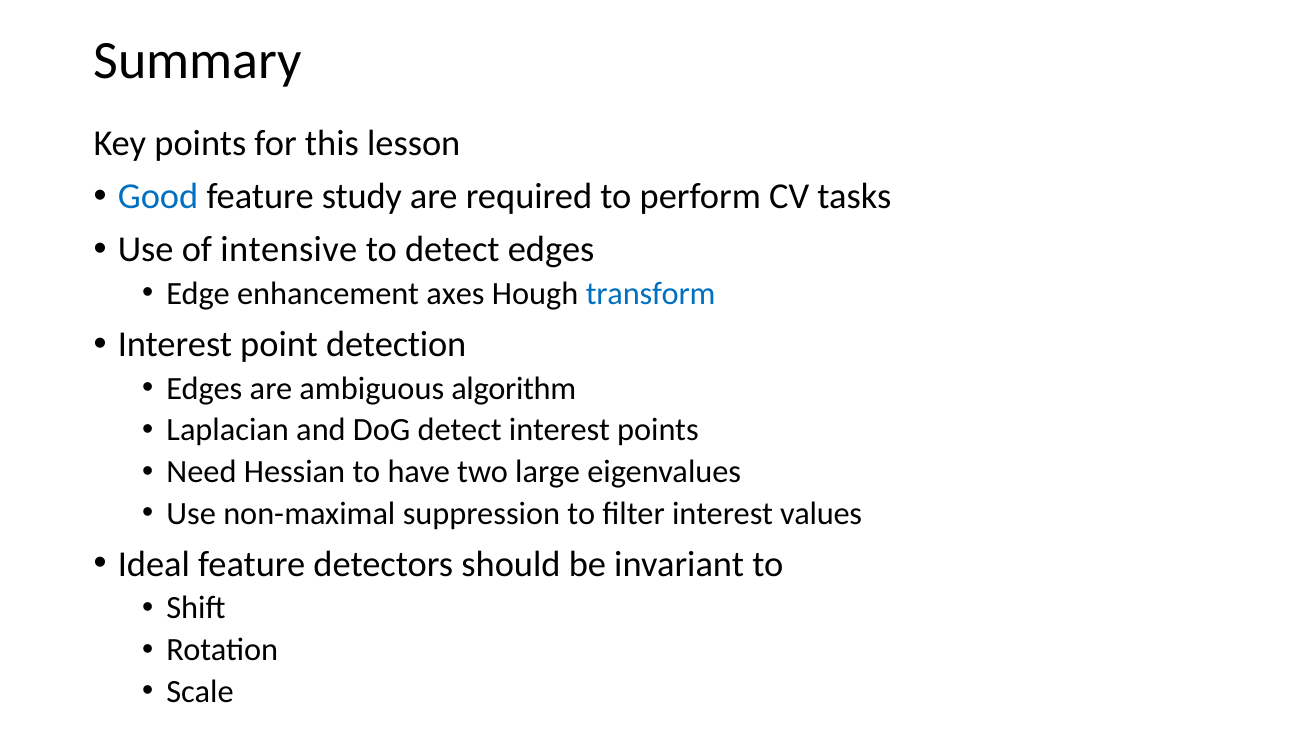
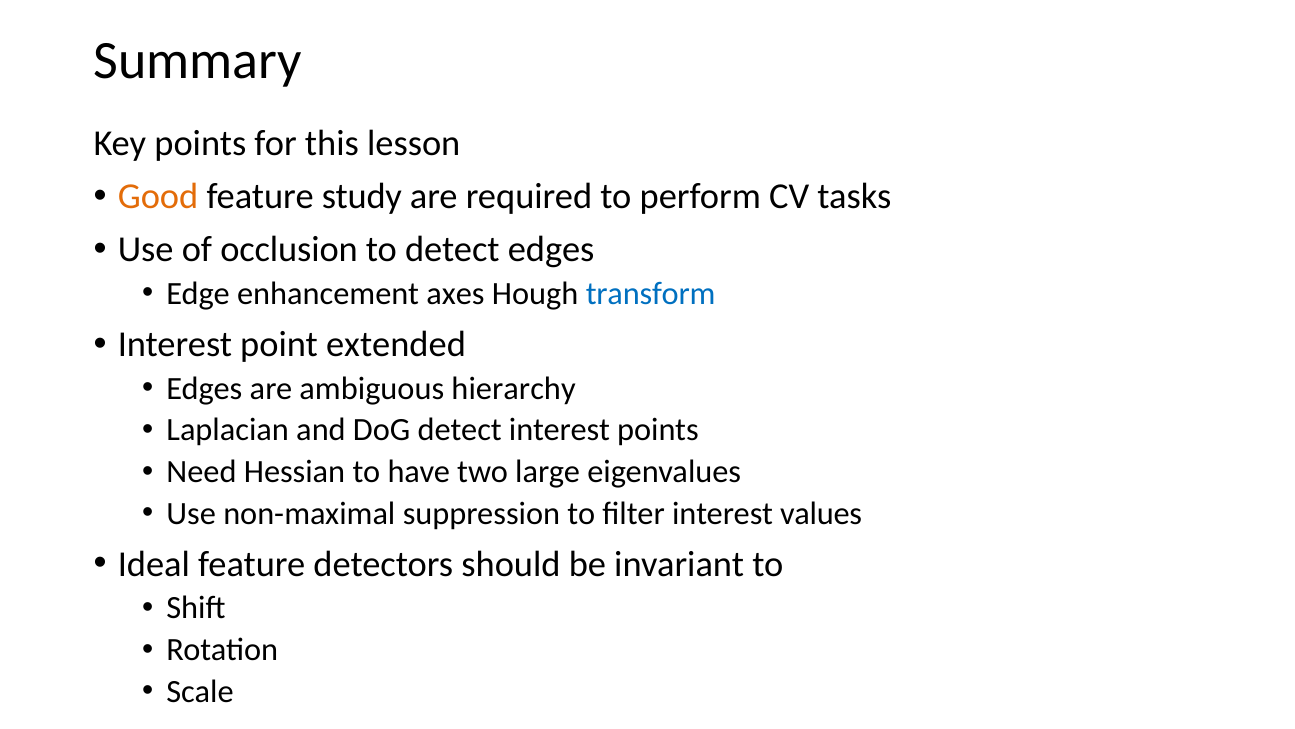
Good colour: blue -> orange
intensive: intensive -> occlusion
detection: detection -> extended
algorithm: algorithm -> hierarchy
